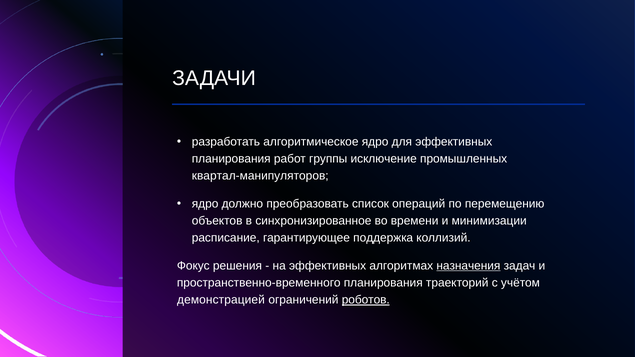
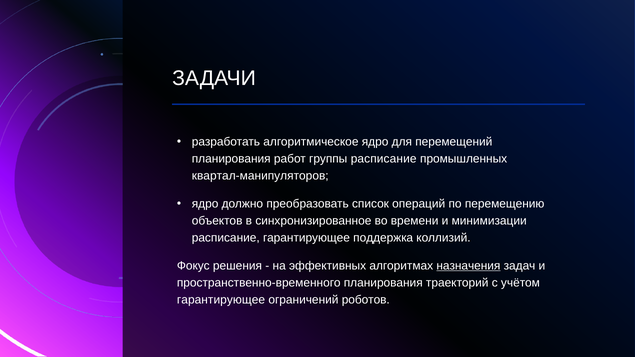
для эффективных: эффективных -> перемещений
группы исключение: исключение -> расписание
демонстрацией at (221, 300): демонстрацией -> гарантирующее
роботов underline: present -> none
